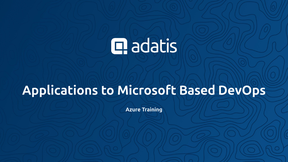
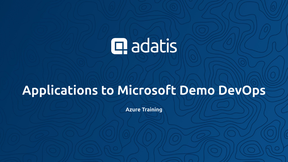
Based: Based -> Demo
